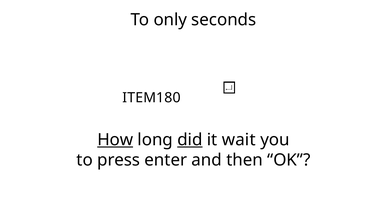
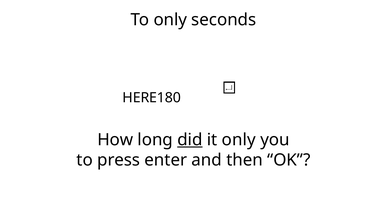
ITEM180: ITEM180 -> HERE180
How underline: present -> none
it wait: wait -> only
